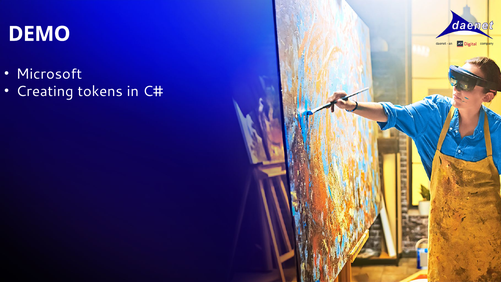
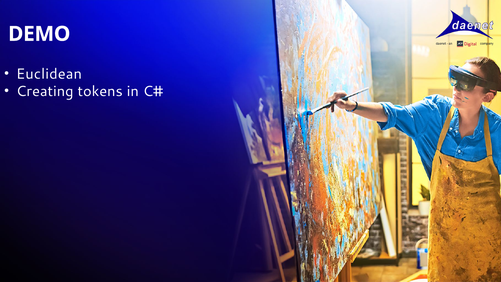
Microsoft: Microsoft -> Euclidean
